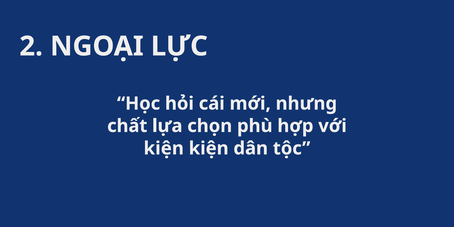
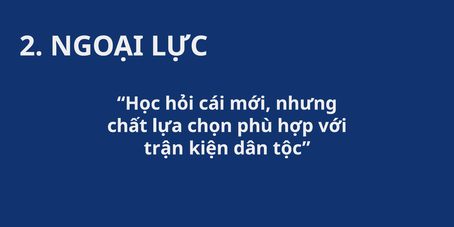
kiện at (164, 148): kiện -> trận
